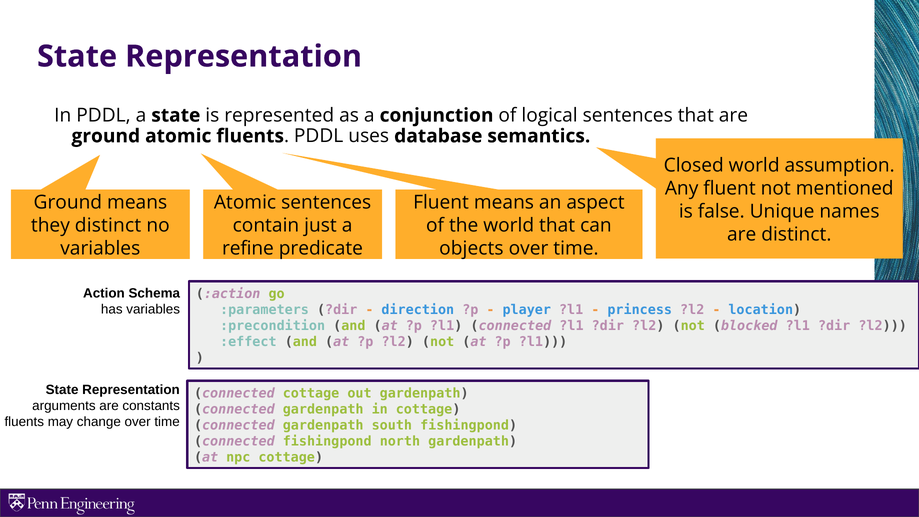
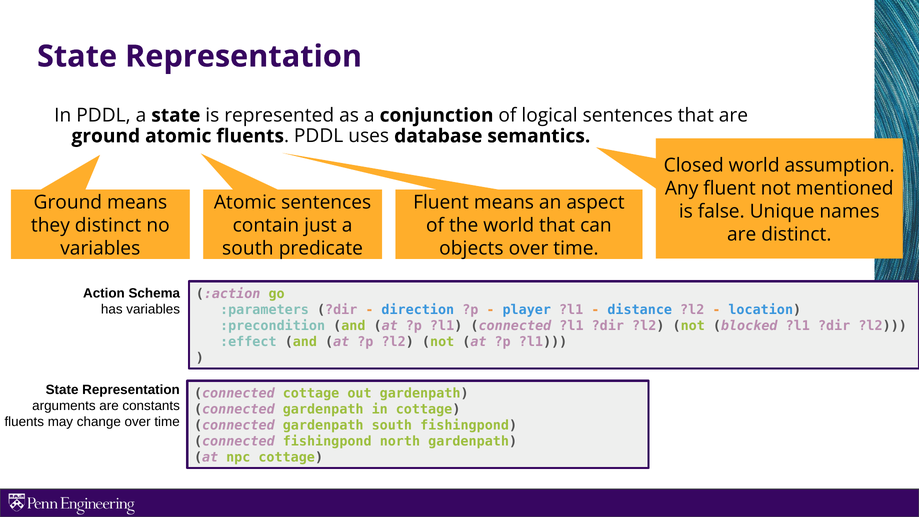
refine at (248, 249): refine -> south
princess: princess -> distance
